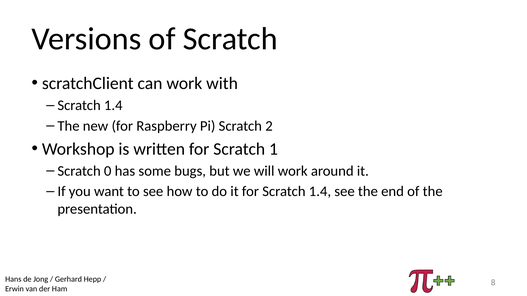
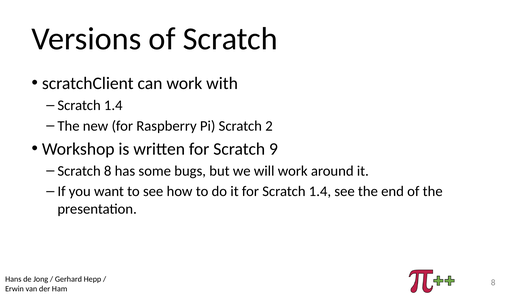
1: 1 -> 9
Scratch 0: 0 -> 8
